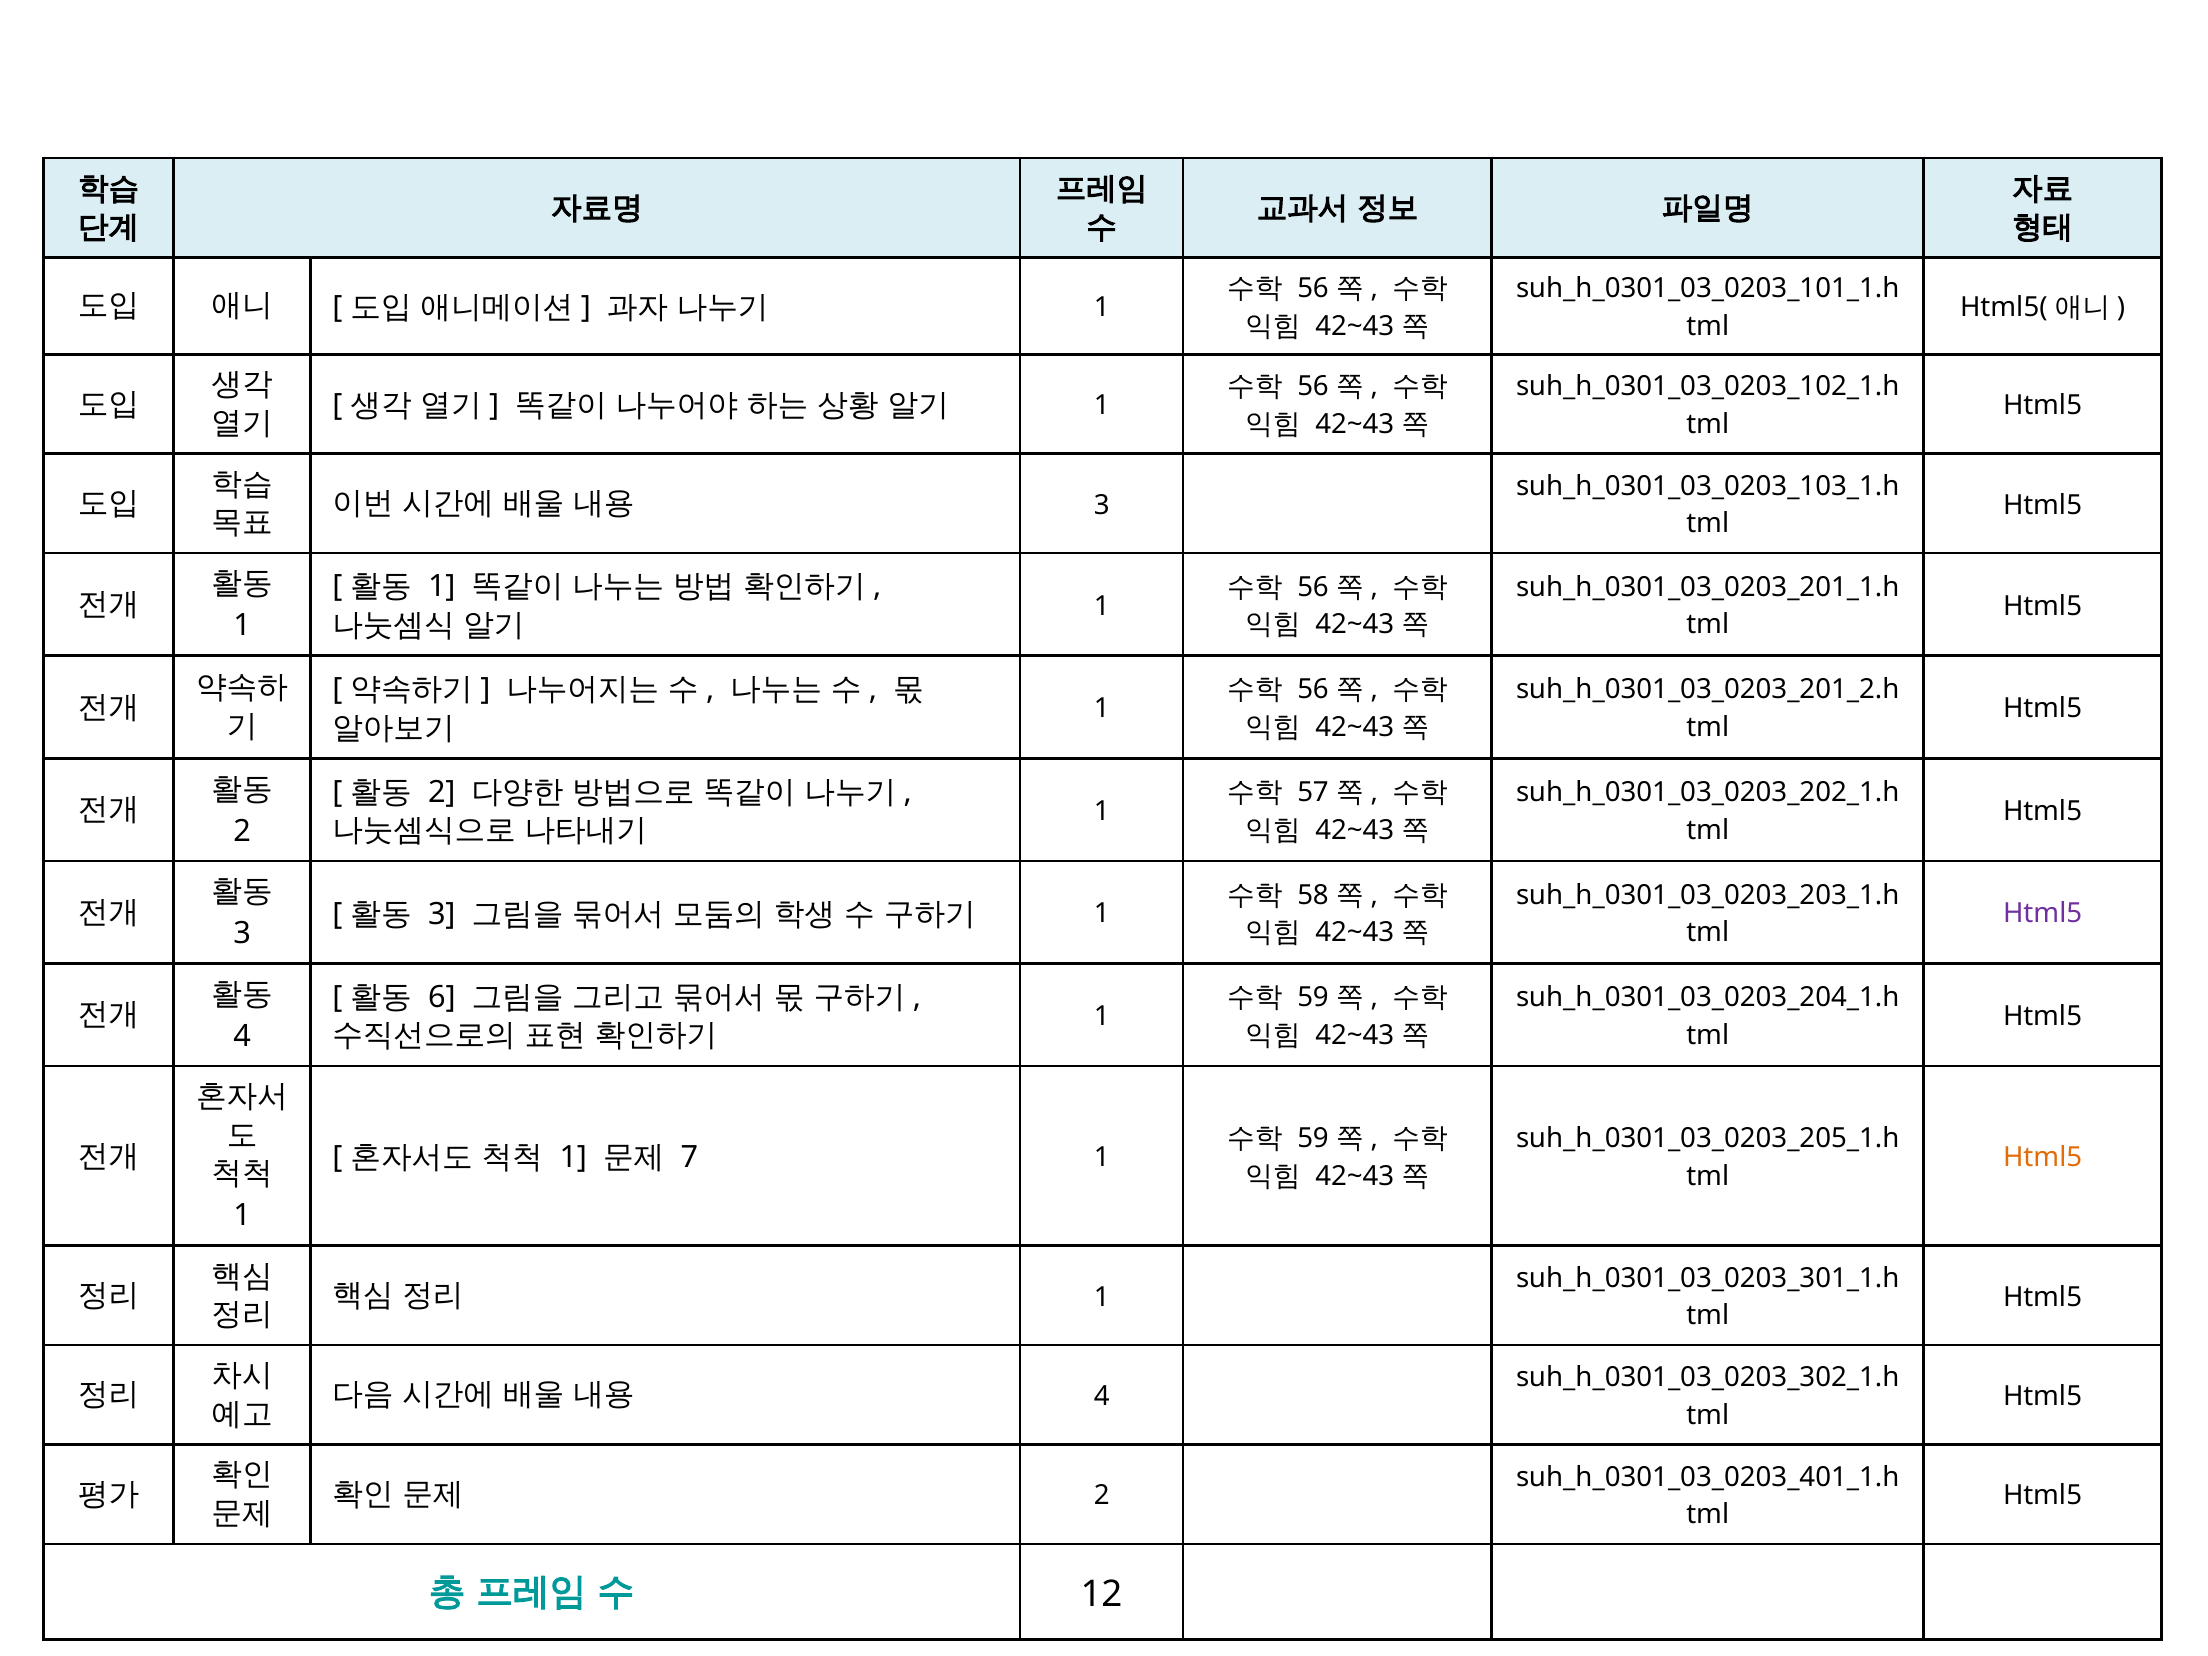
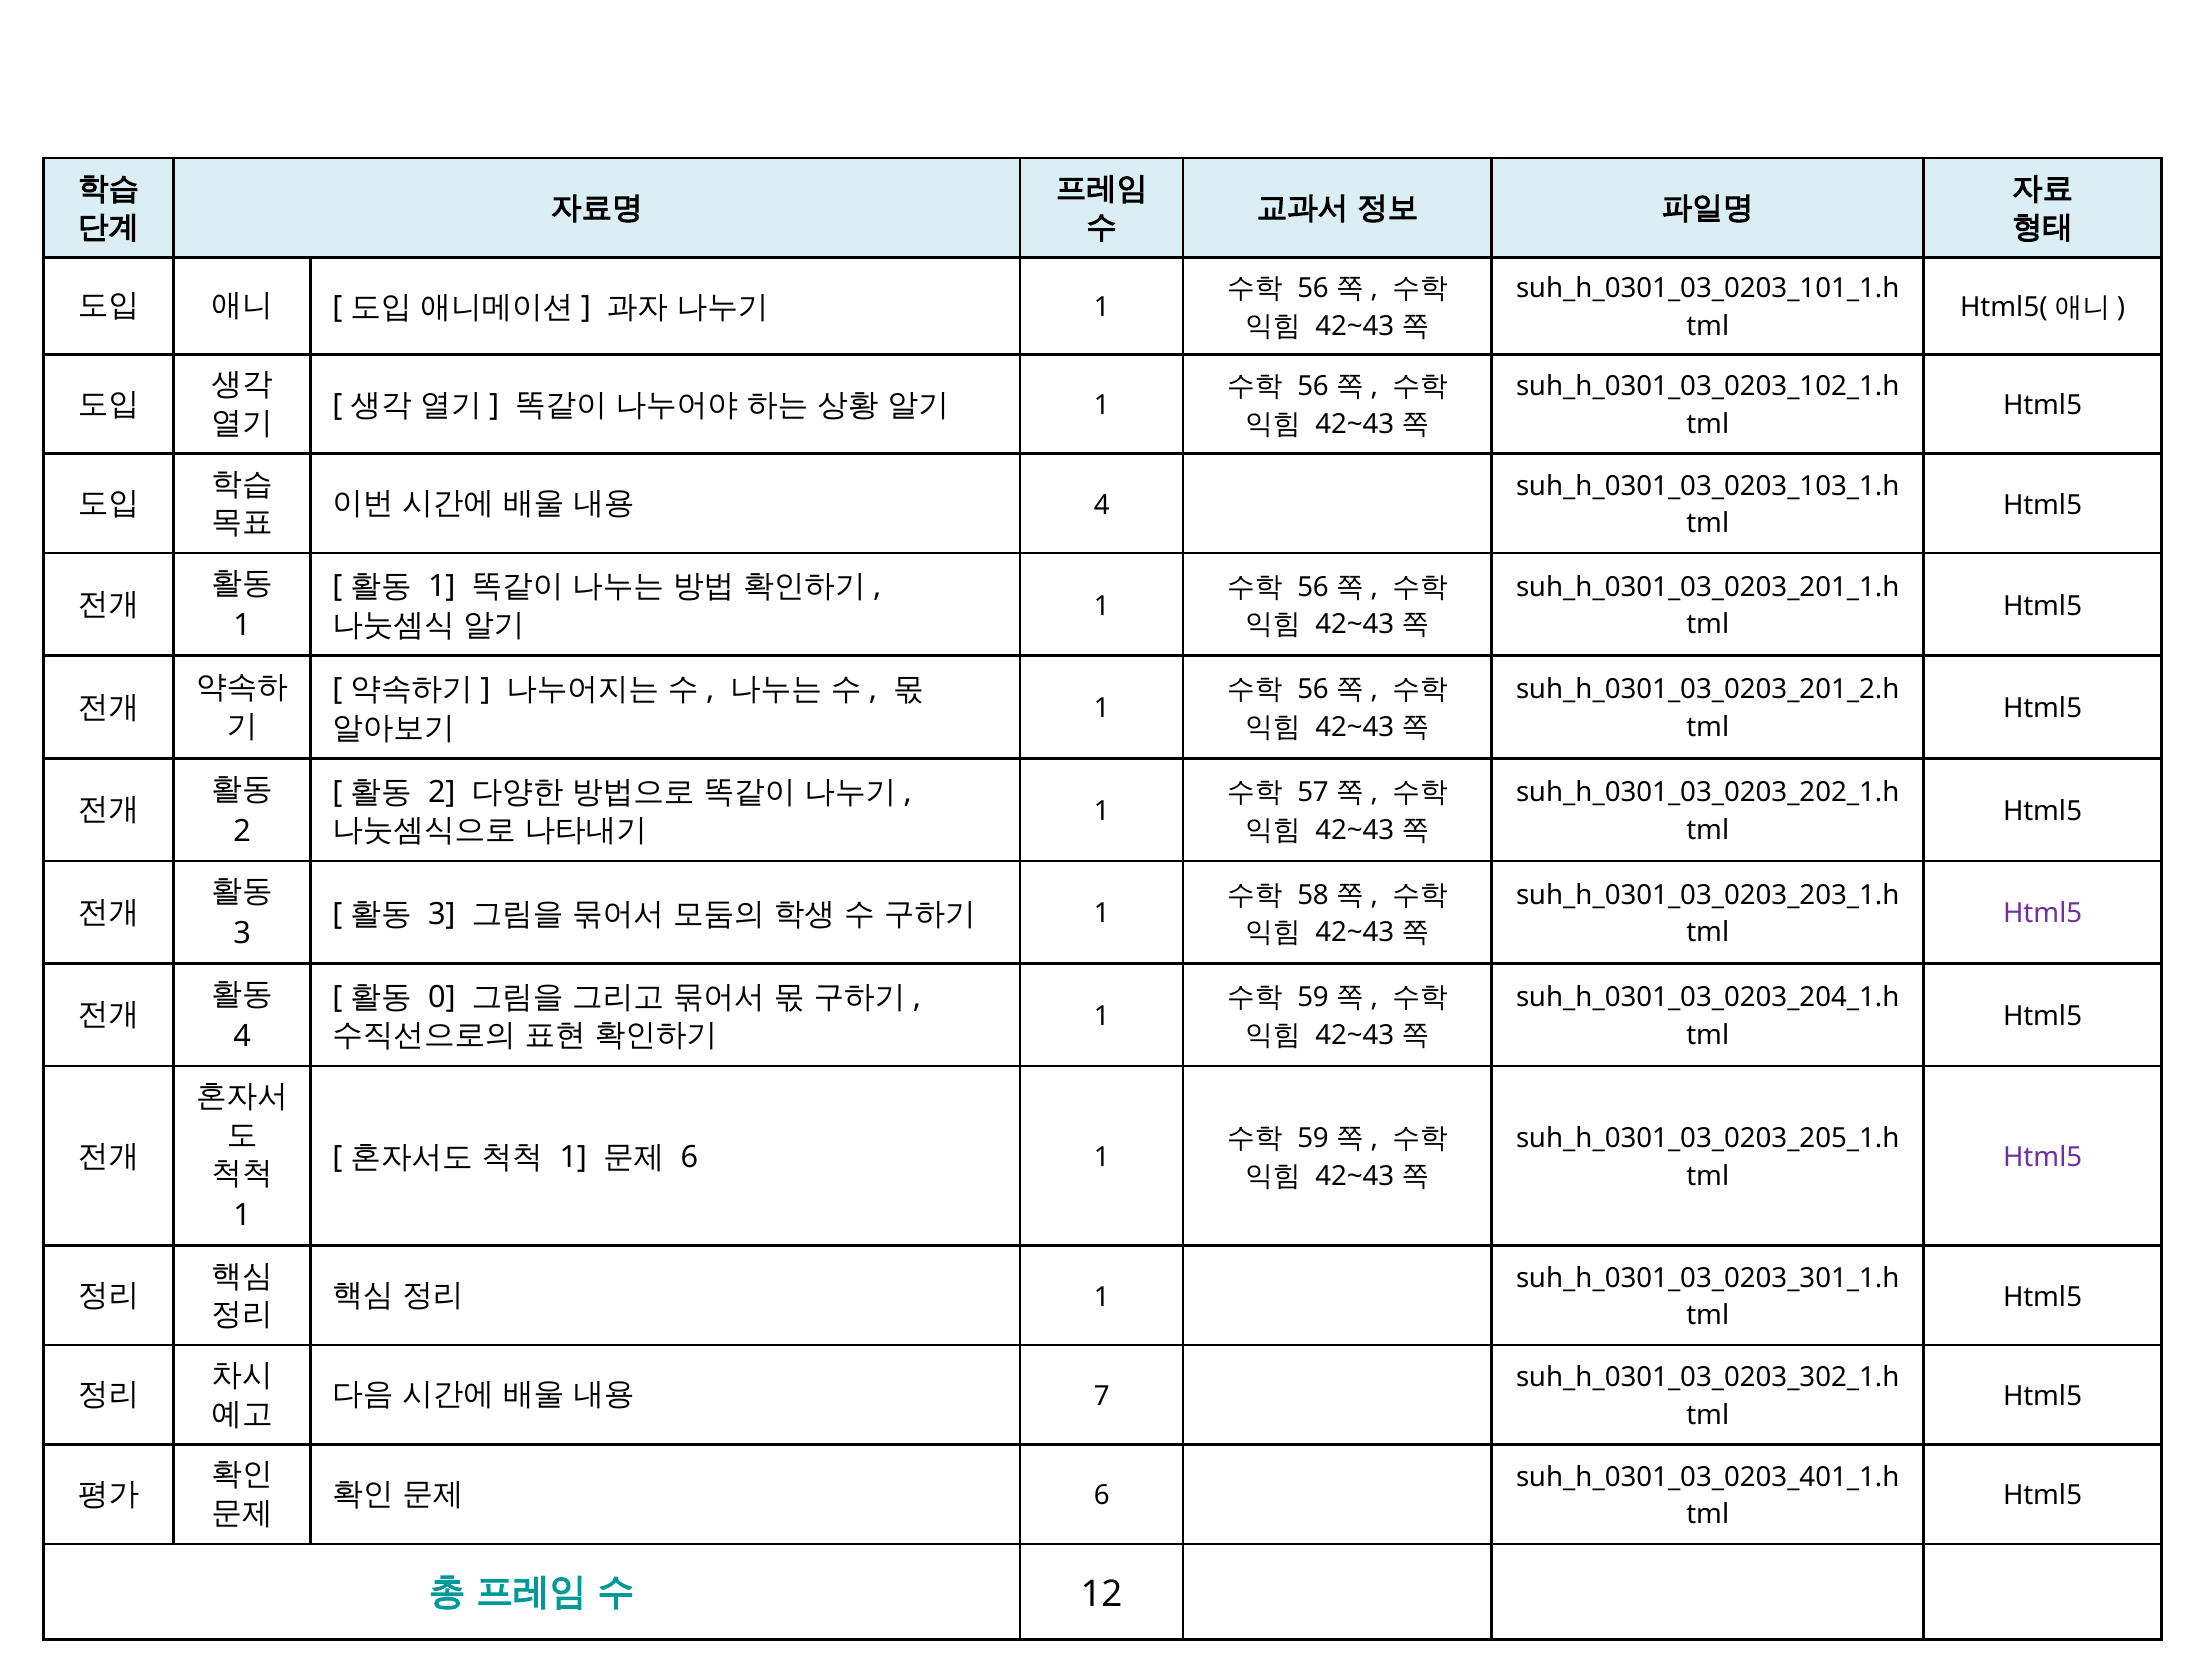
3 at (1102, 505): 3 -> 4
6: 6 -> 0
7 at (690, 1158): 7 -> 6
Html5 at (2043, 1157) colour: orange -> purple
4 at (1102, 1396): 4 -> 7
2 at (1102, 1496): 2 -> 6
